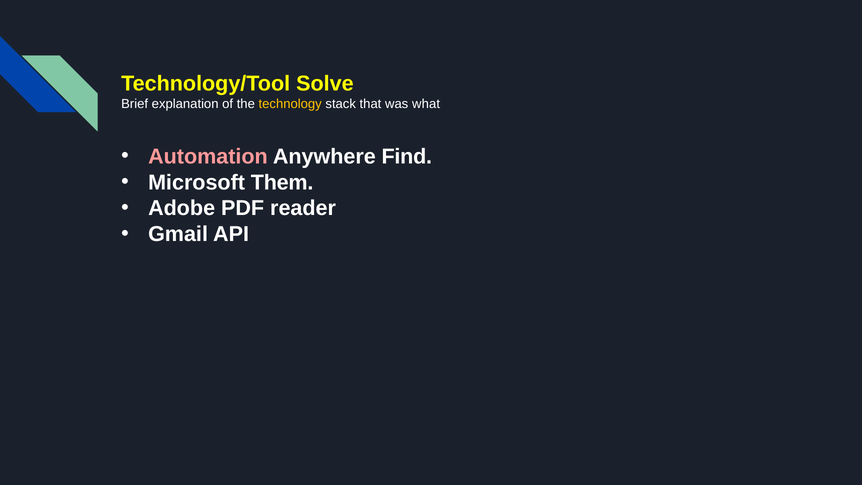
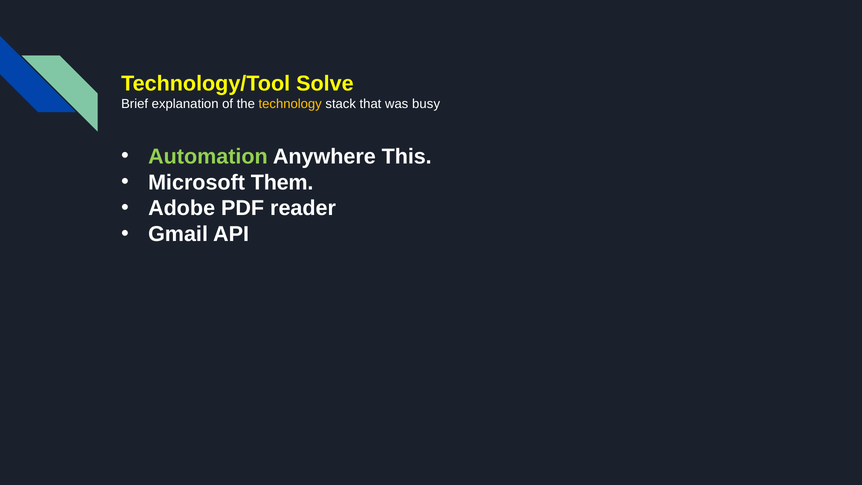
what: what -> busy
Automation colour: pink -> light green
Find: Find -> This
